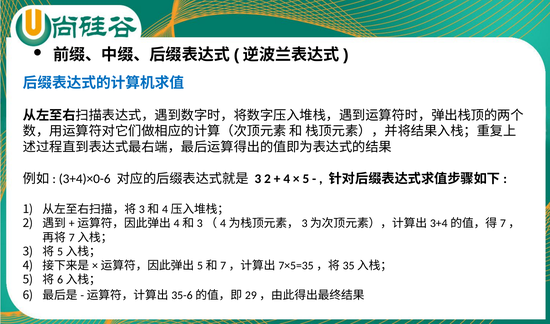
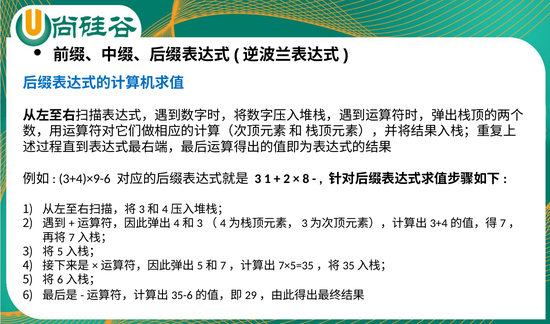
3+4)×0-6: 3+4)×0-6 -> 3+4)×9-6
3 2: 2 -> 1
4 at (287, 179): 4 -> 2
5 at (306, 179): 5 -> 8
